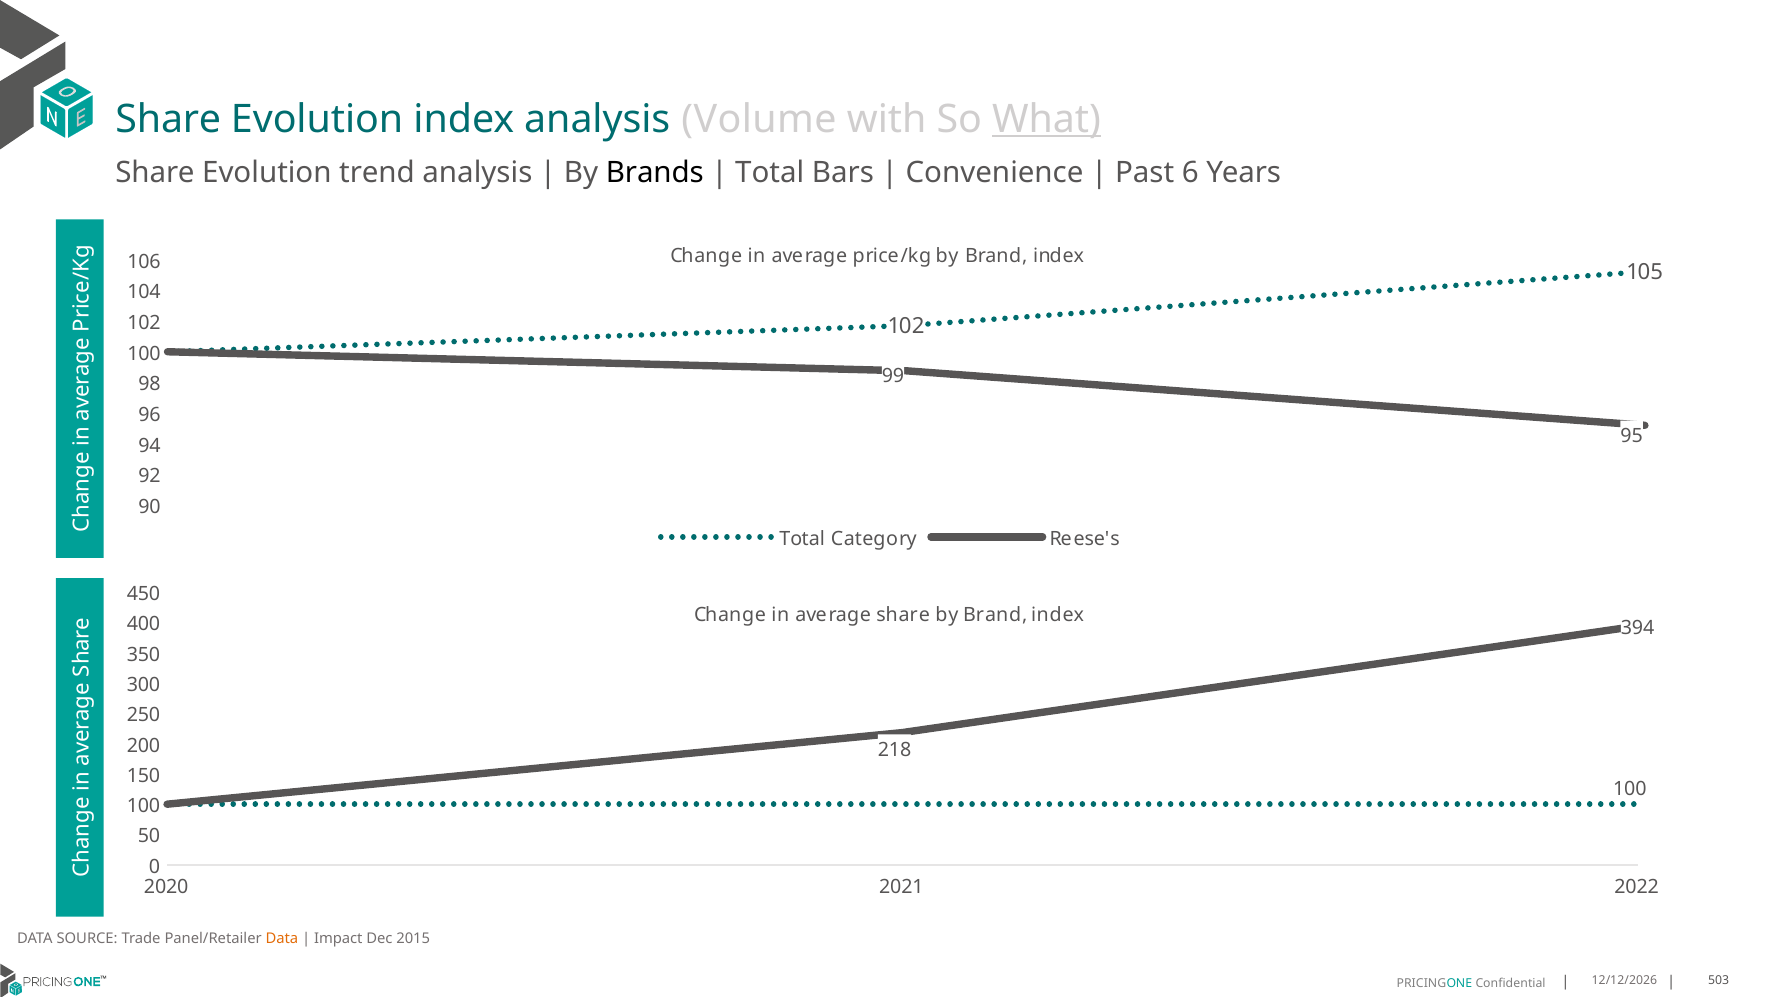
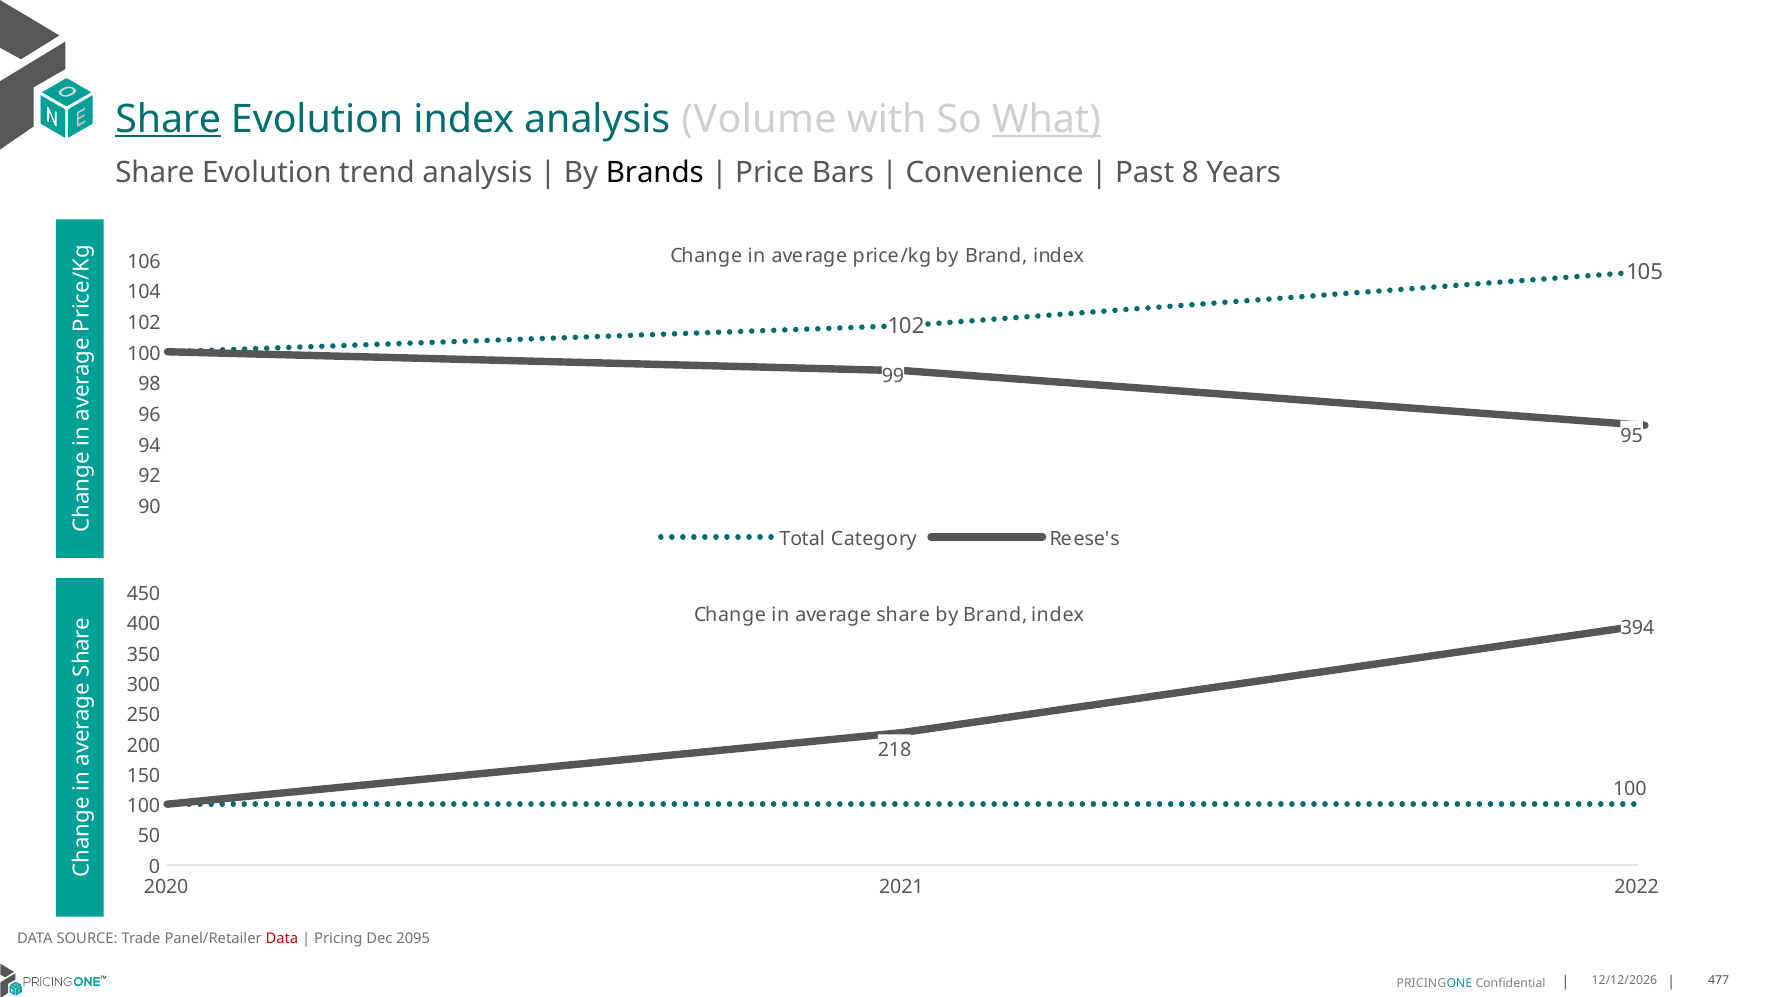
Share at (168, 119) underline: none -> present
Total at (770, 173): Total -> Price
6: 6 -> 8
Data at (282, 939) colour: orange -> red
Impact: Impact -> Pricing
2015: 2015 -> 2095
503: 503 -> 477
